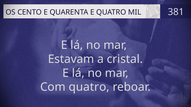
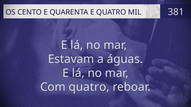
cristal: cristal -> águas
